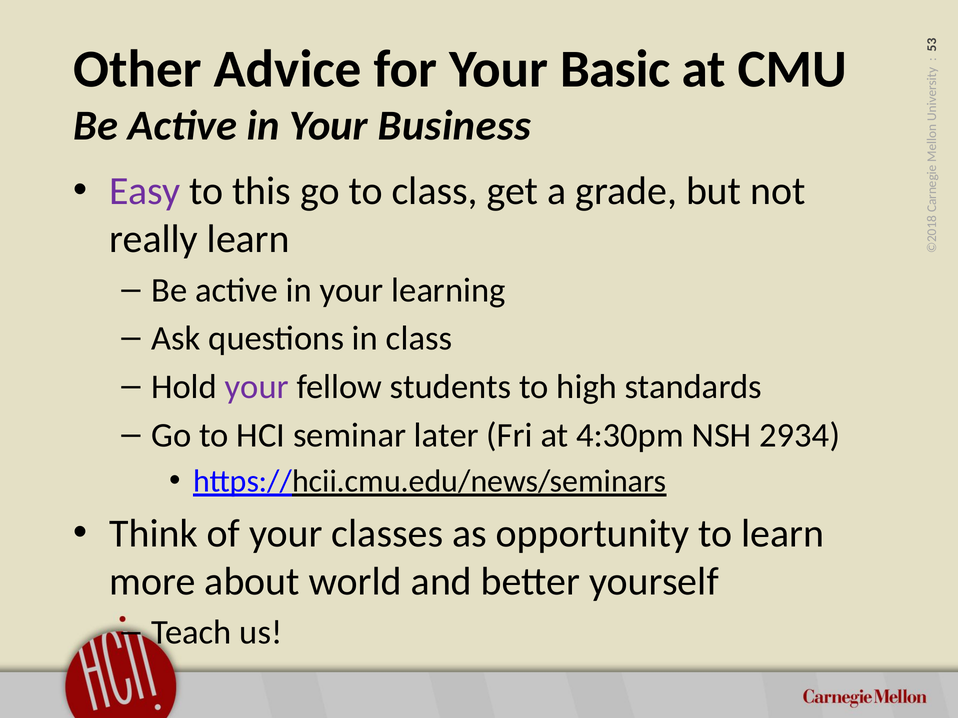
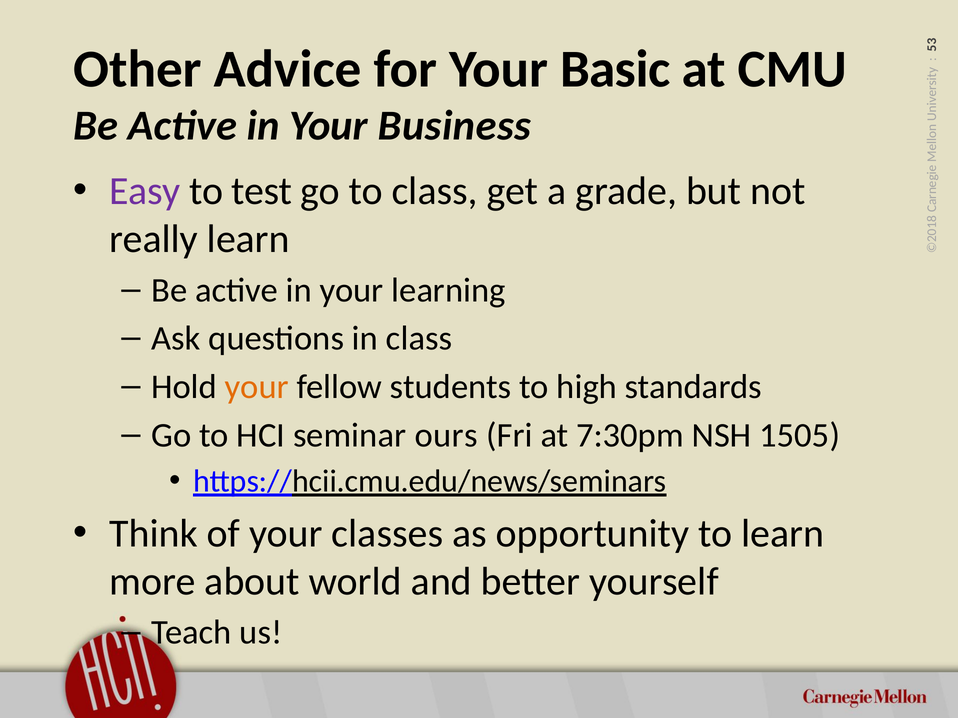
this: this -> test
your at (257, 387) colour: purple -> orange
later: later -> ours
4:30pm: 4:30pm -> 7:30pm
2934: 2934 -> 1505
